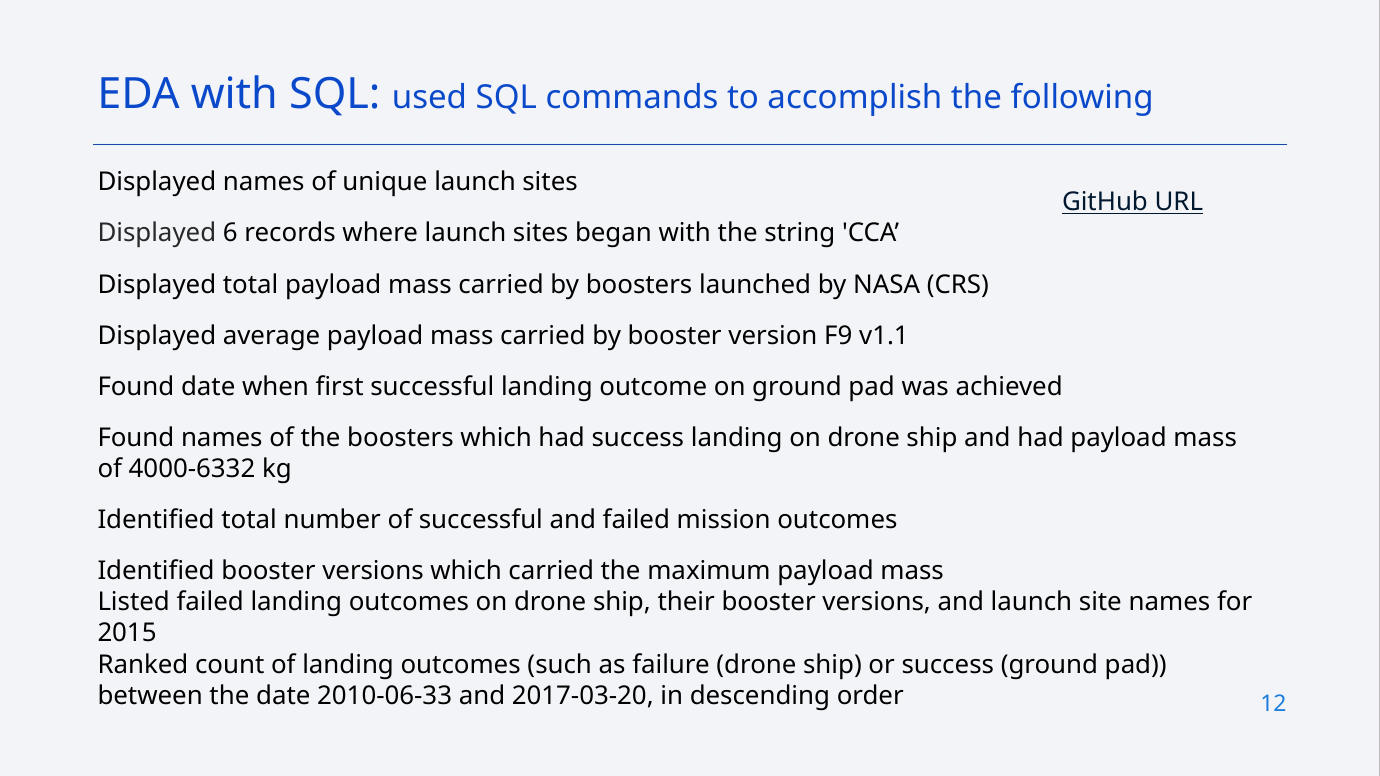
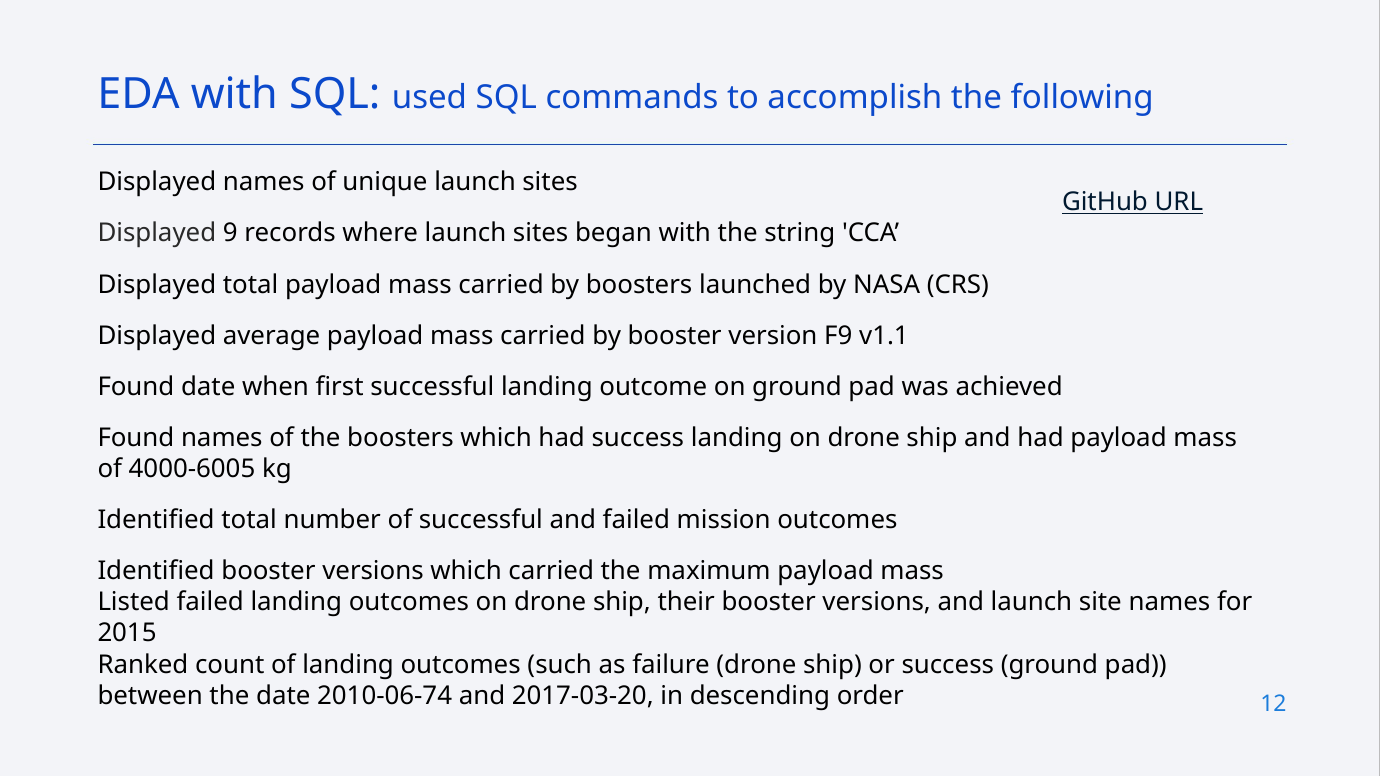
6: 6 -> 9
4000-6332: 4000-6332 -> 4000-6005
2010-06-33: 2010-06-33 -> 2010-06-74
